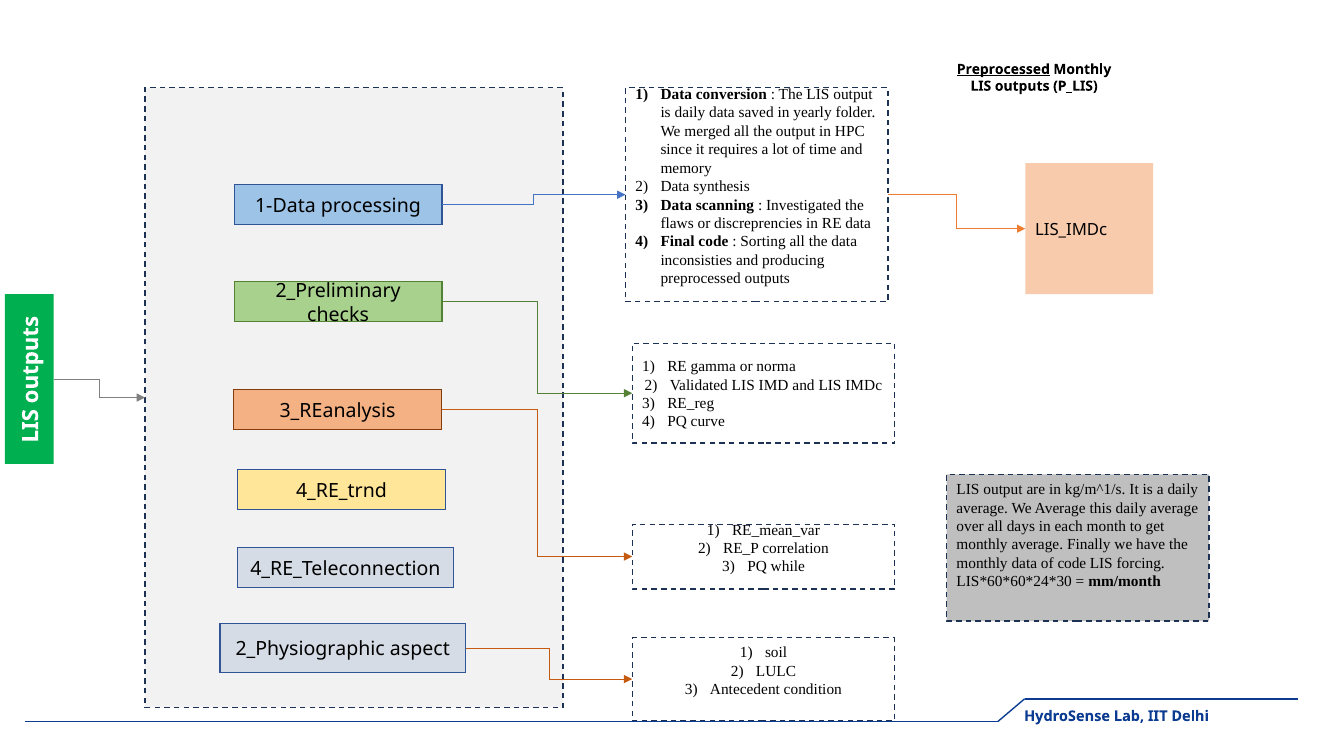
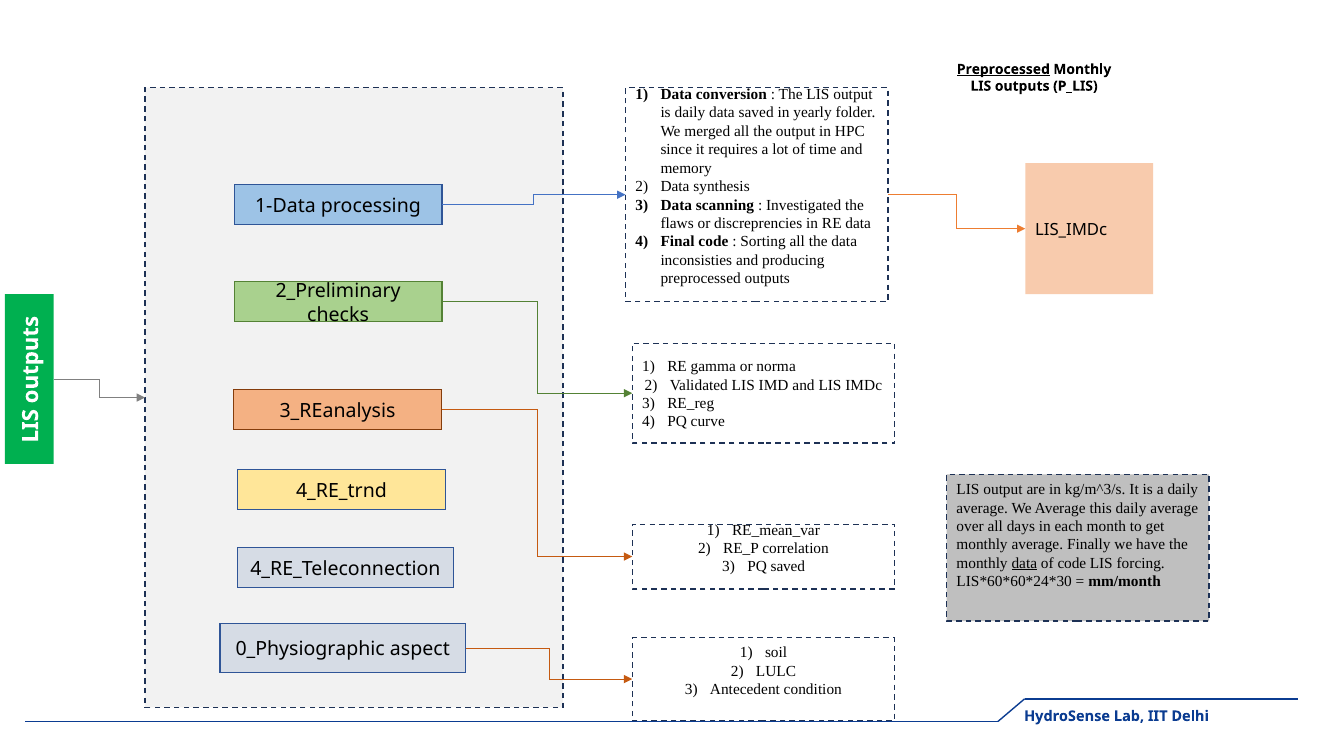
kg/m^1/s: kg/m^1/s -> kg/m^3/s
data at (1024, 563) underline: none -> present
PQ while: while -> saved
2_Physiographic: 2_Physiographic -> 0_Physiographic
